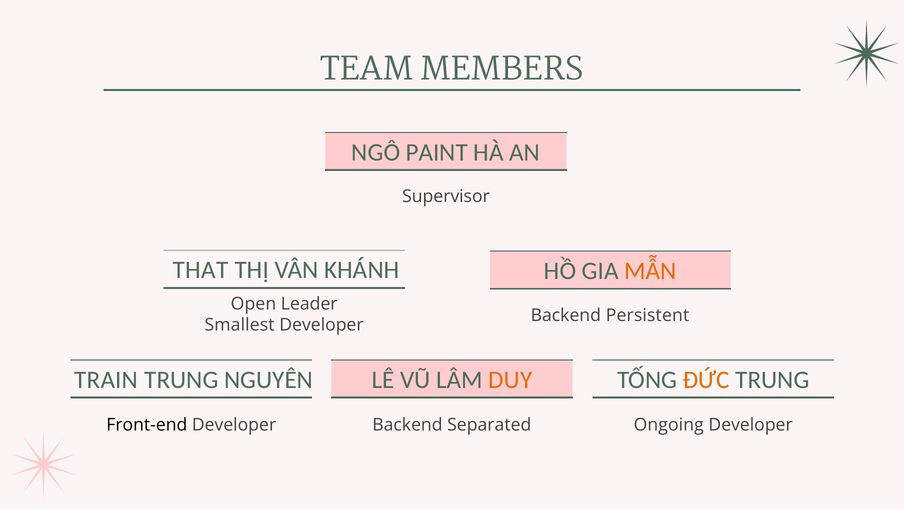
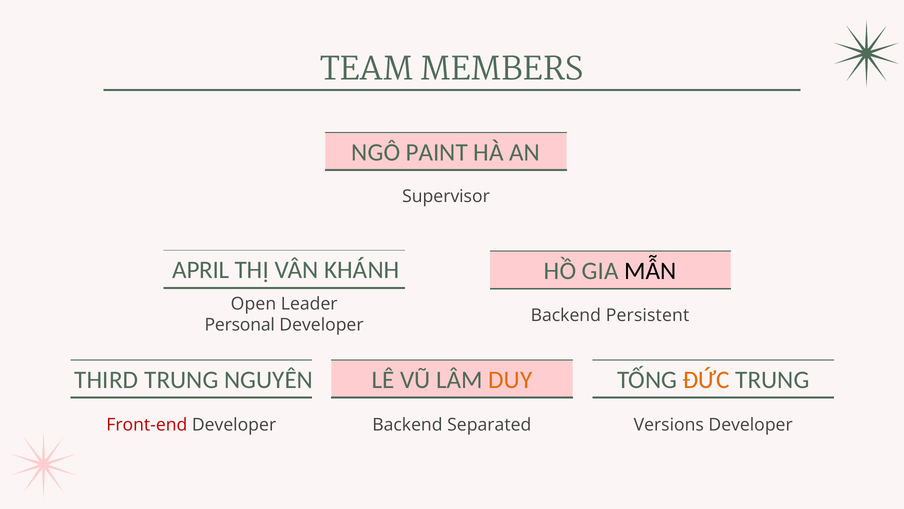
THAT: THAT -> APRIL
MẪN colour: orange -> black
Smallest: Smallest -> Personal
TRAIN: TRAIN -> THIRD
Front-end colour: black -> red
Ongoing: Ongoing -> Versions
